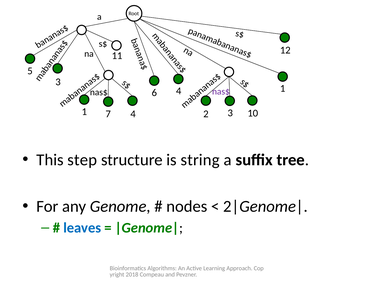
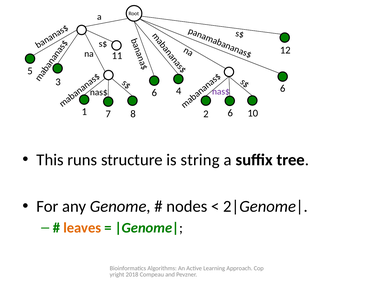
4 1: 1 -> 6
7 4: 4 -> 8
2 3: 3 -> 6
step: step -> runs
leaves colour: blue -> orange
